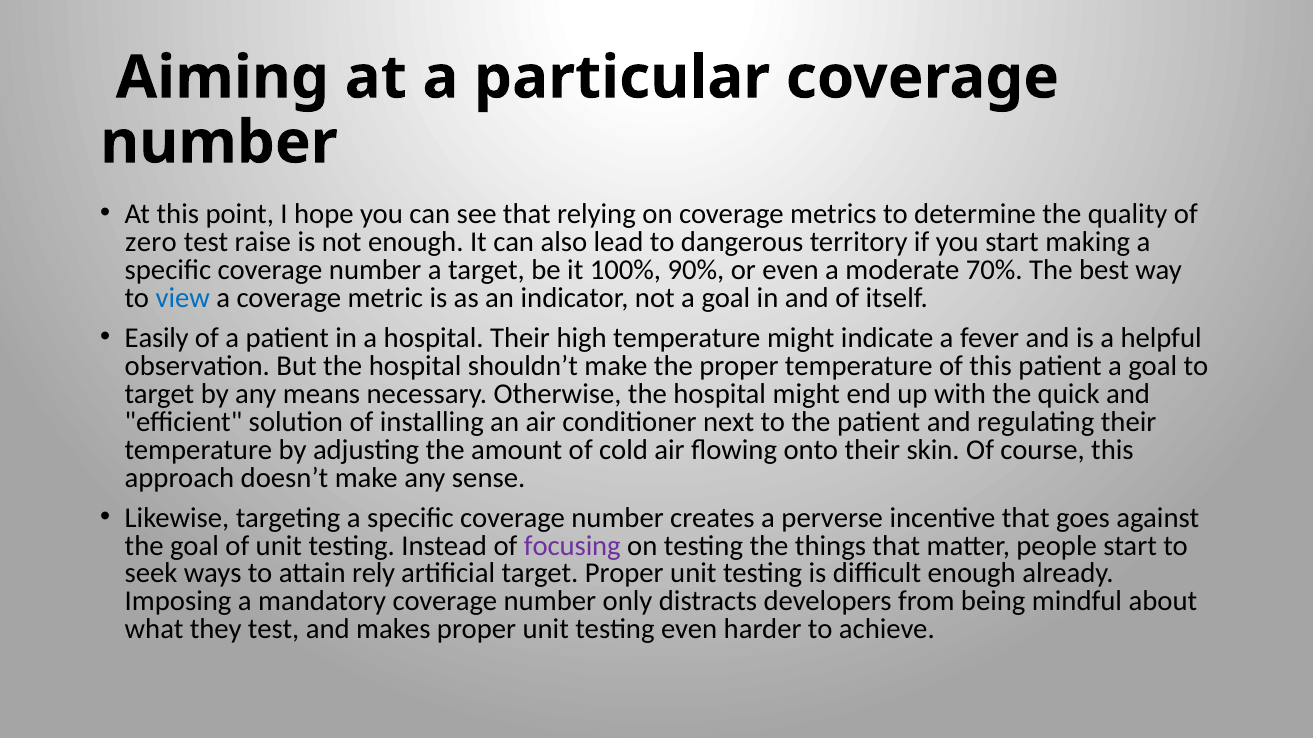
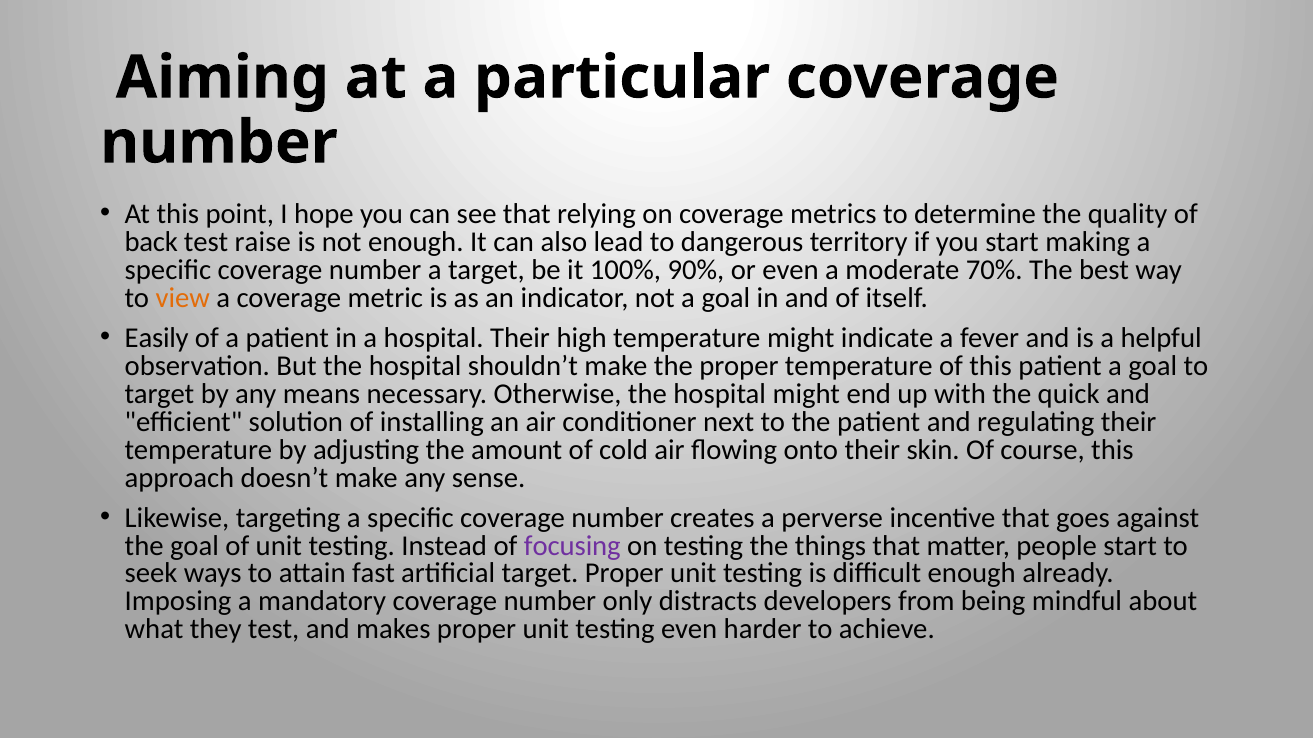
zero: zero -> back
view colour: blue -> orange
rely: rely -> fast
